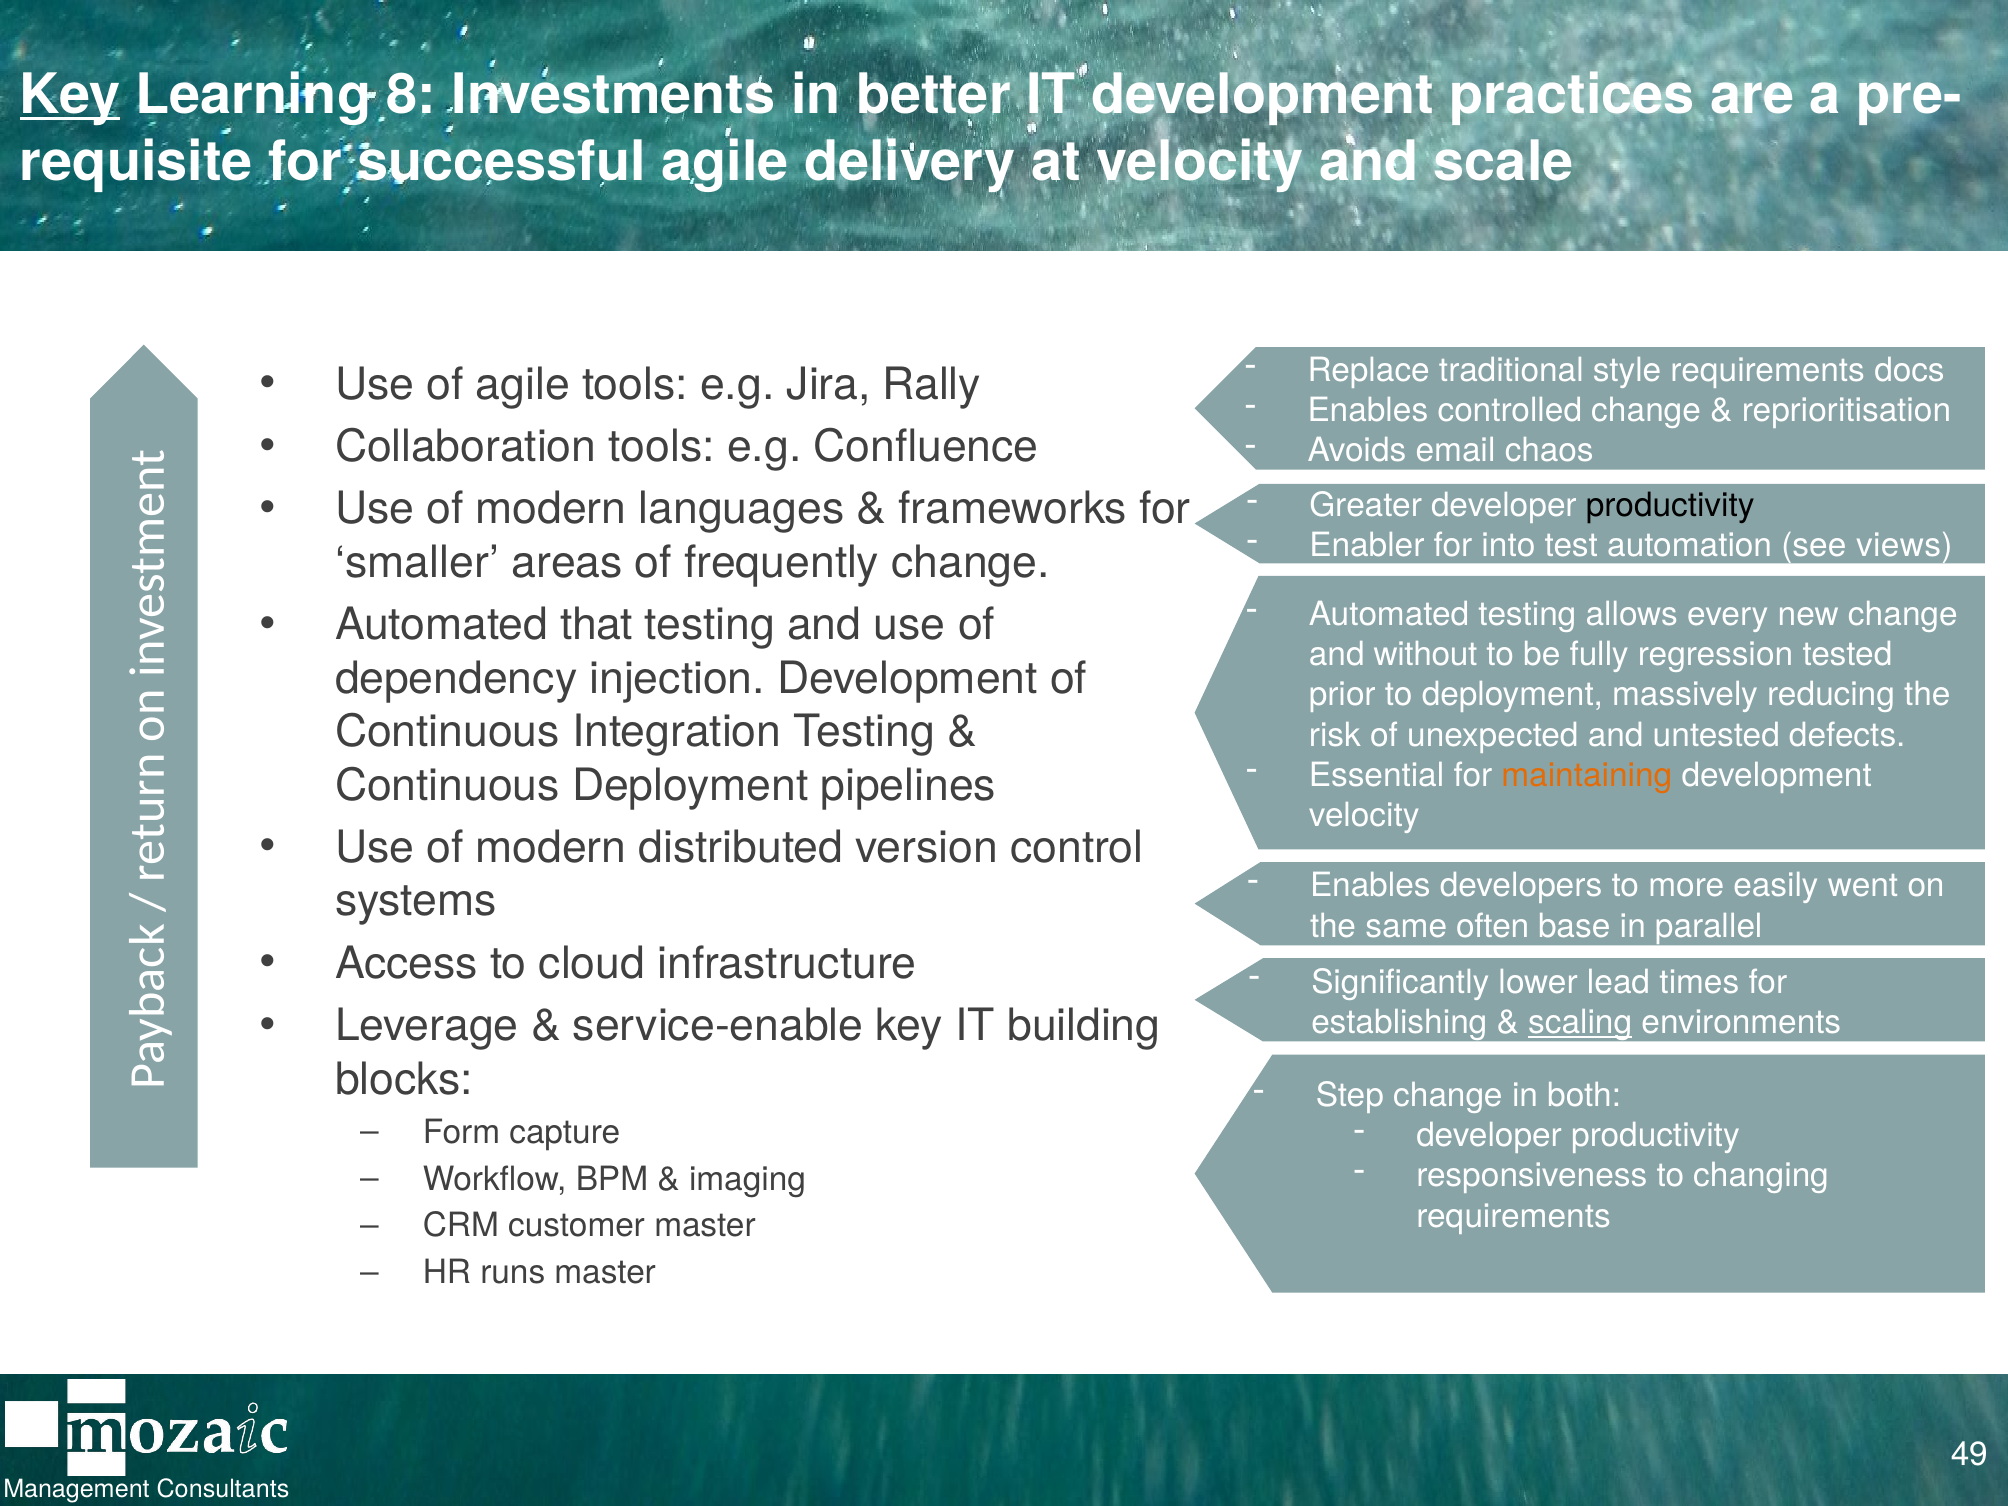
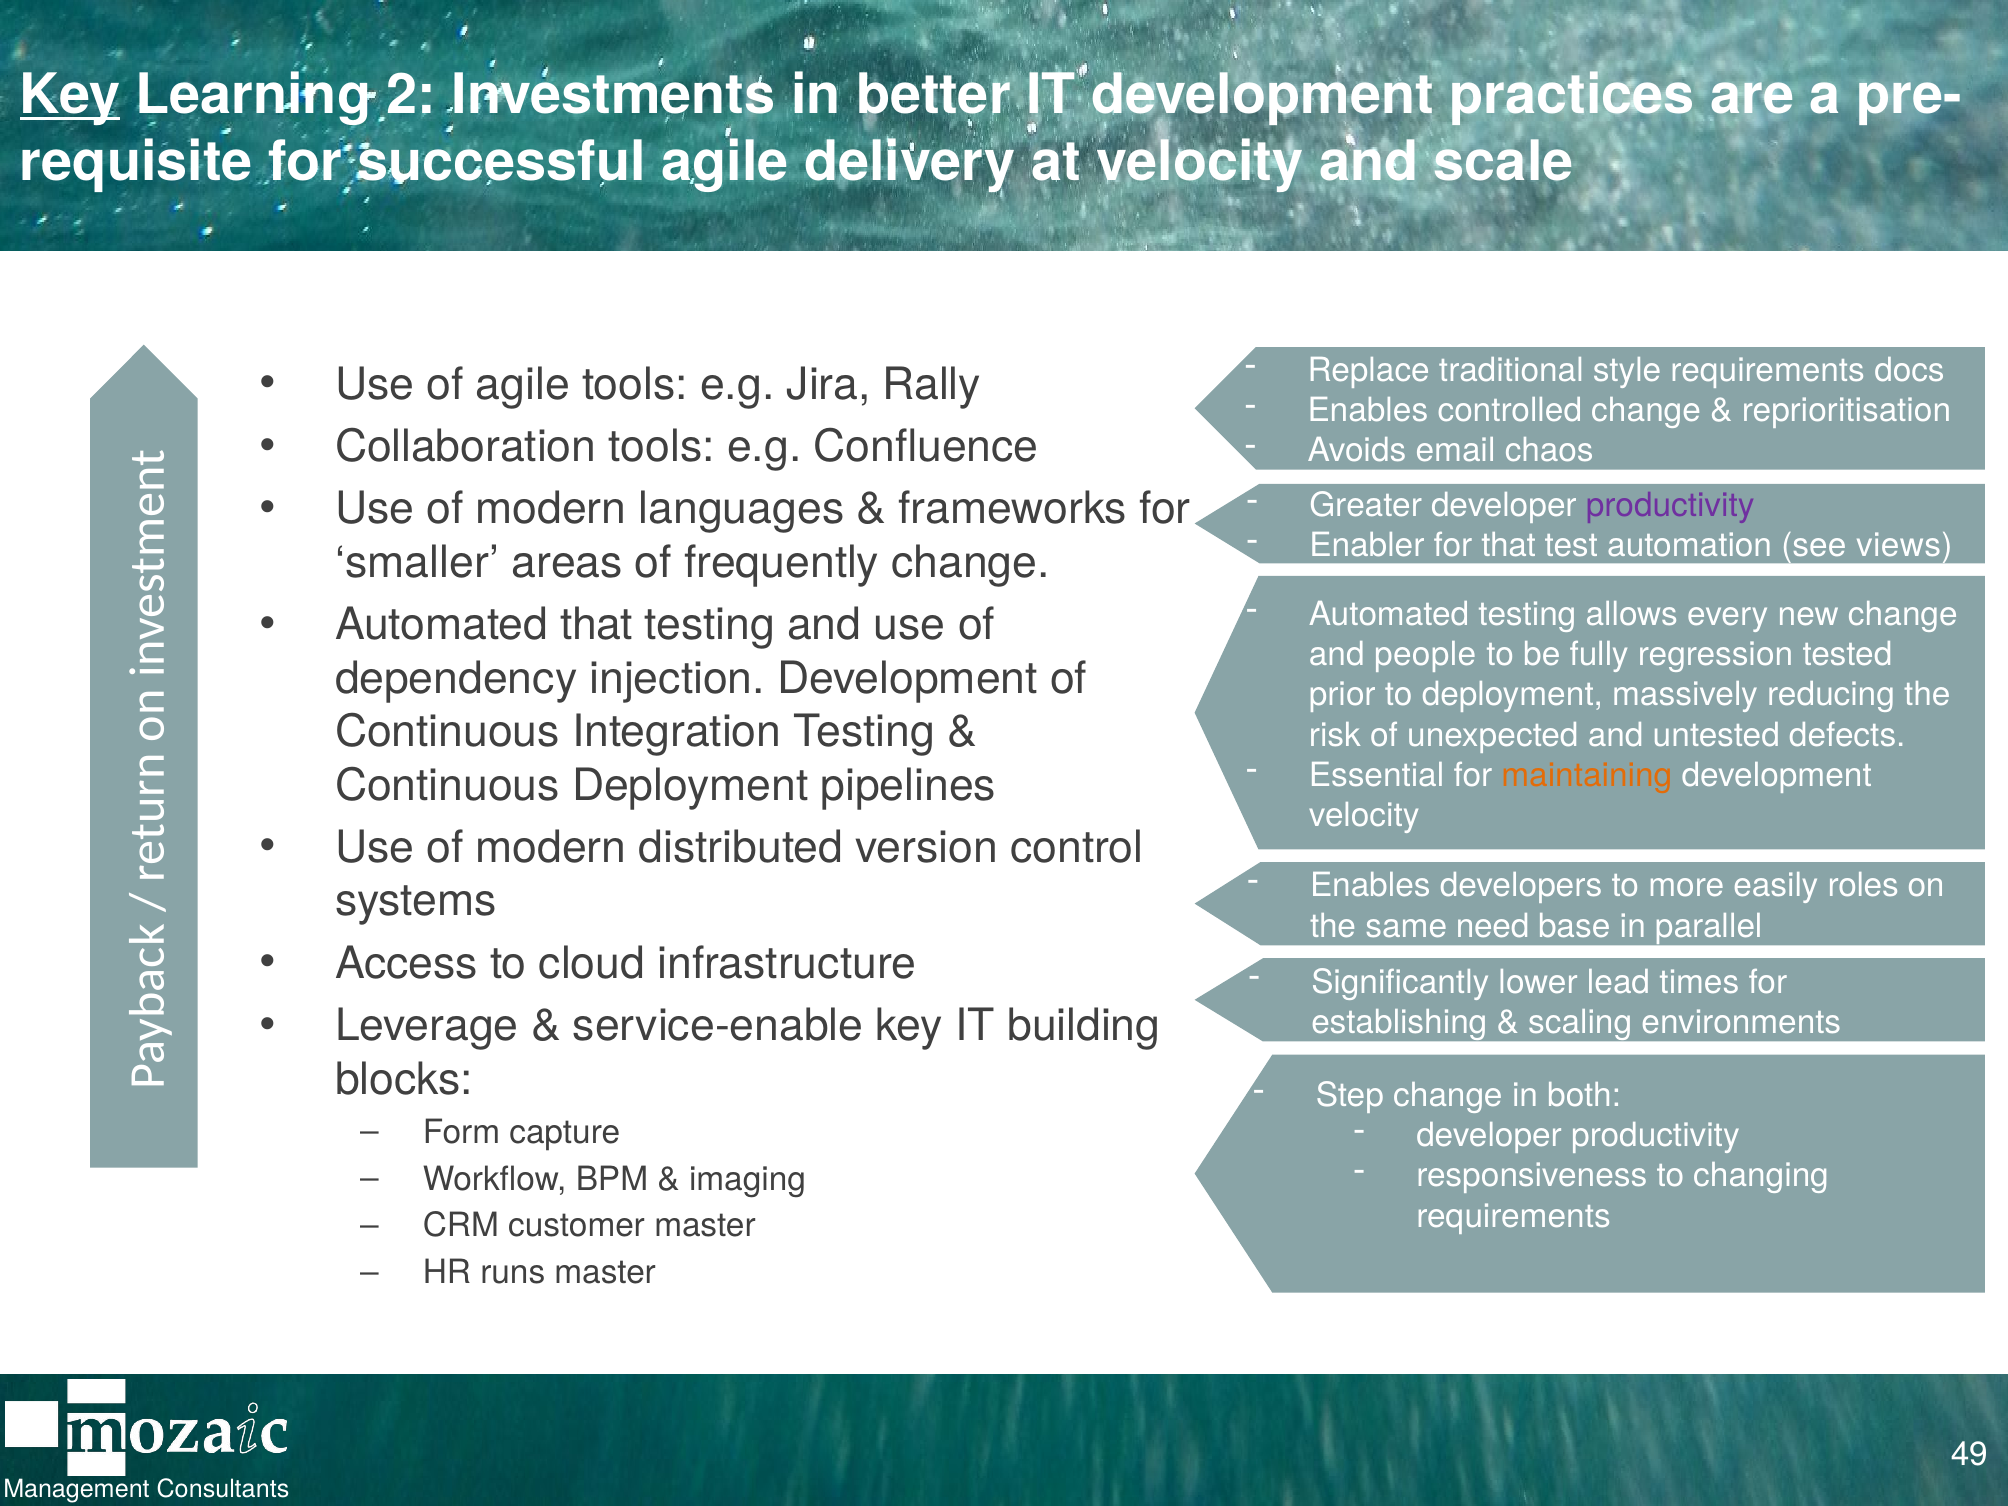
8: 8 -> 2
productivity at (1670, 506) colour: black -> purple
for into: into -> that
without: without -> people
went: went -> roles
often: often -> need
scaling underline: present -> none
